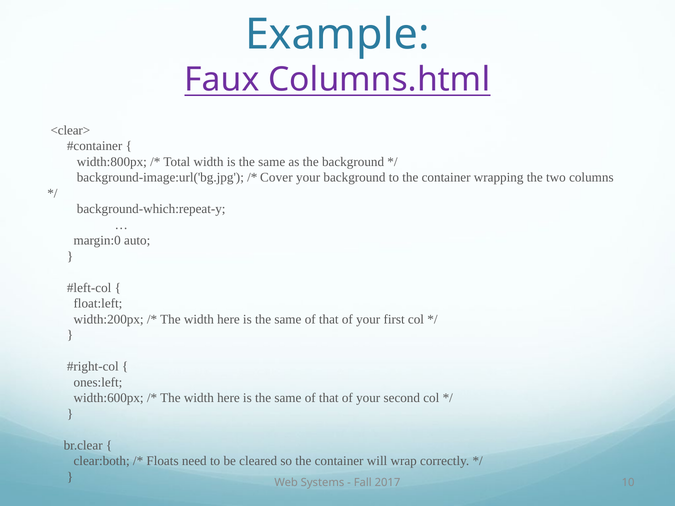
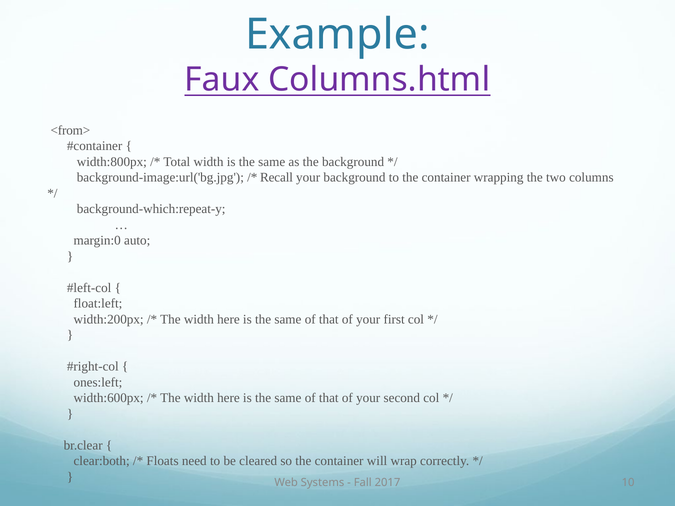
<clear>: <clear> -> <from>
Cover: Cover -> Recall
